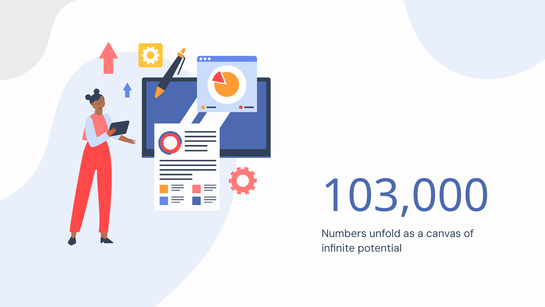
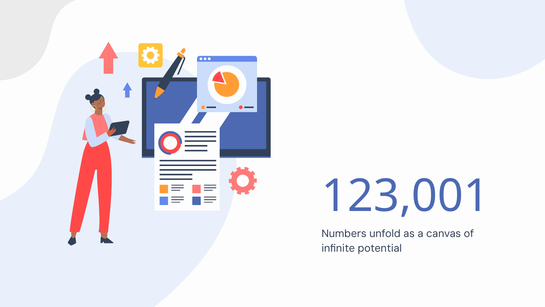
103,000: 103,000 -> 123,001
